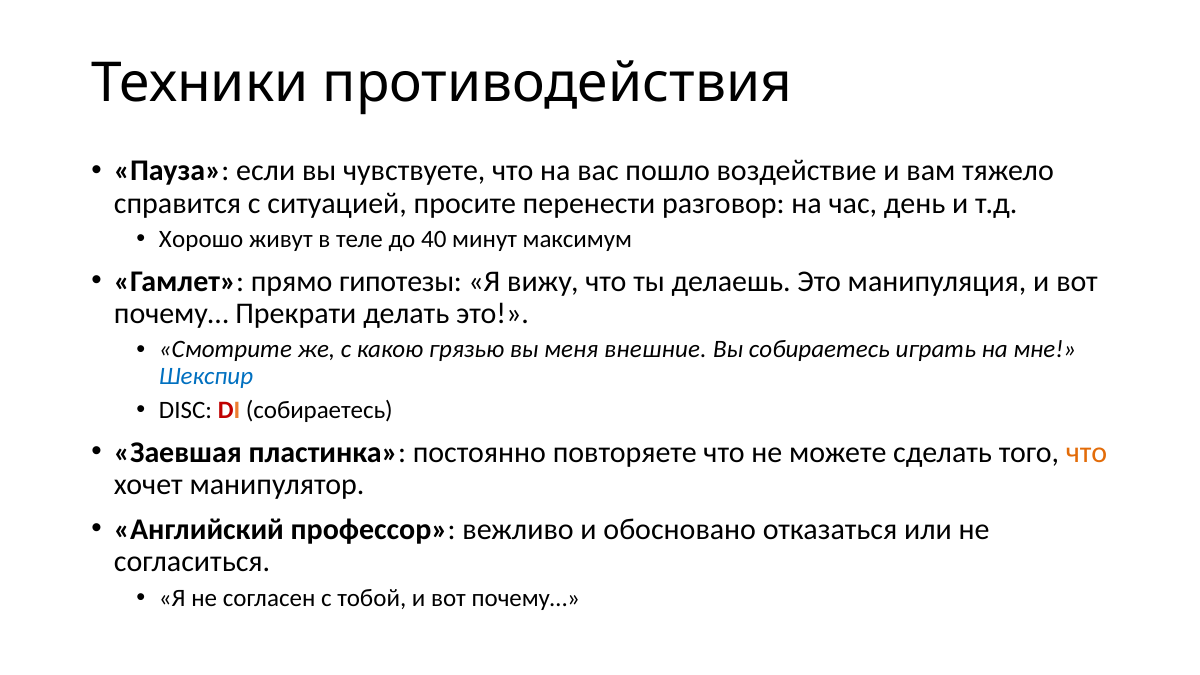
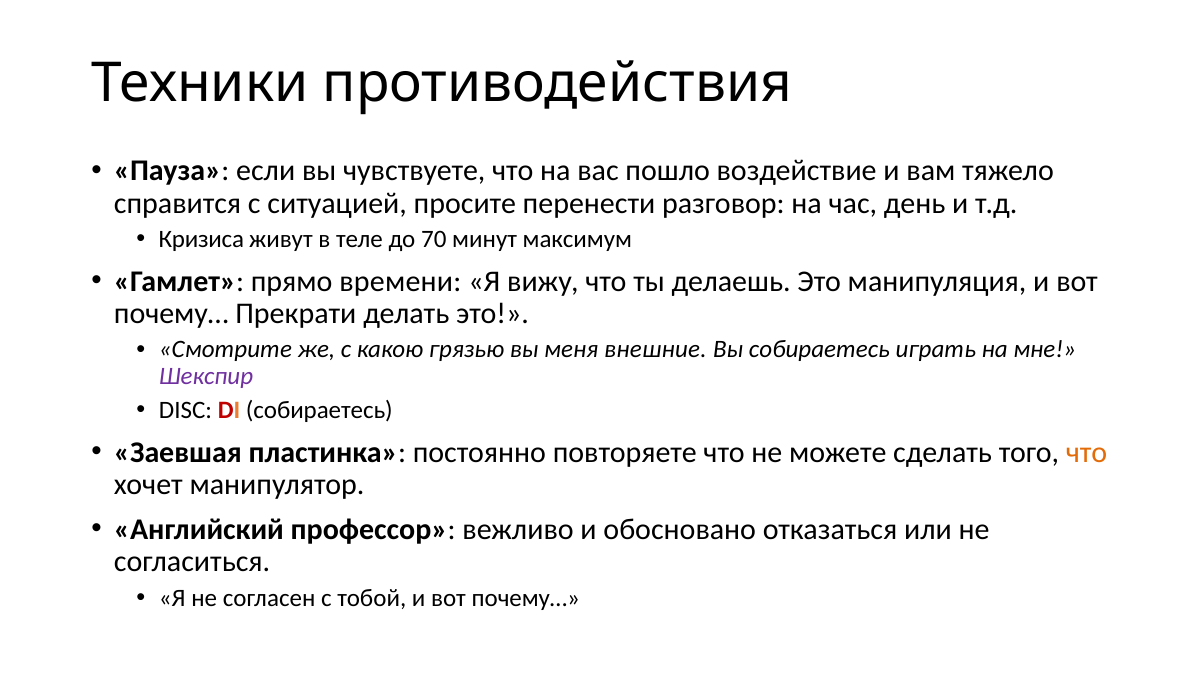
Хорошо: Хорошо -> Кризиса
40: 40 -> 70
гипотезы: гипотезы -> времени
Шекспир colour: blue -> purple
